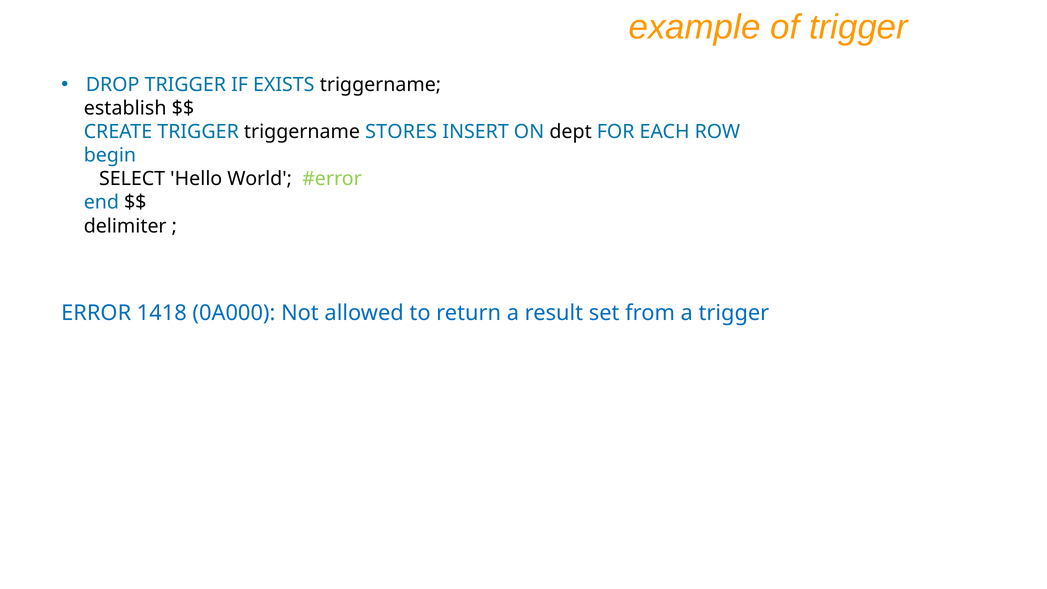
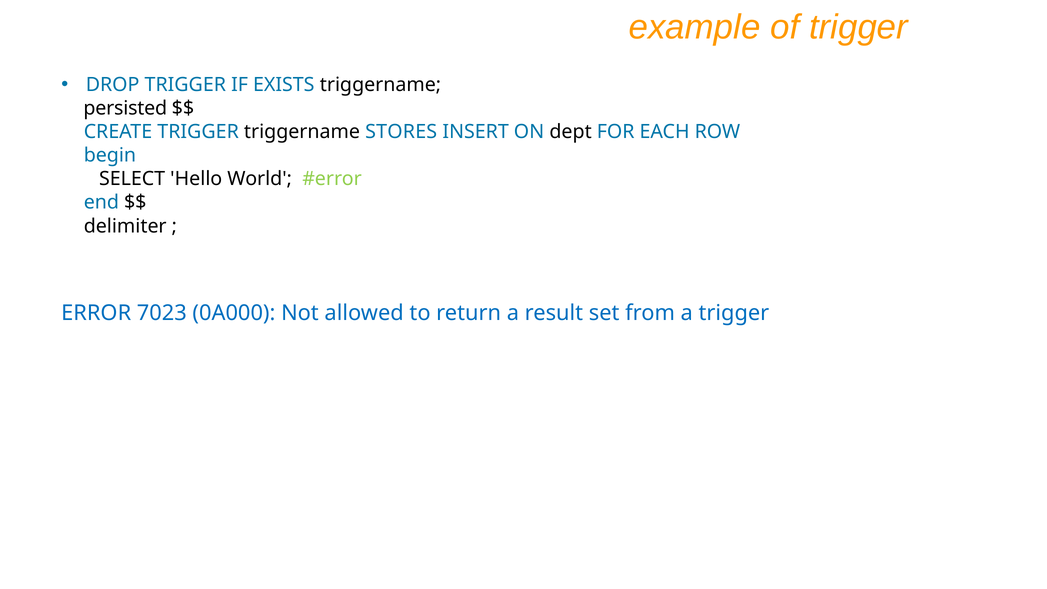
establish: establish -> persisted
1418: 1418 -> 7023
